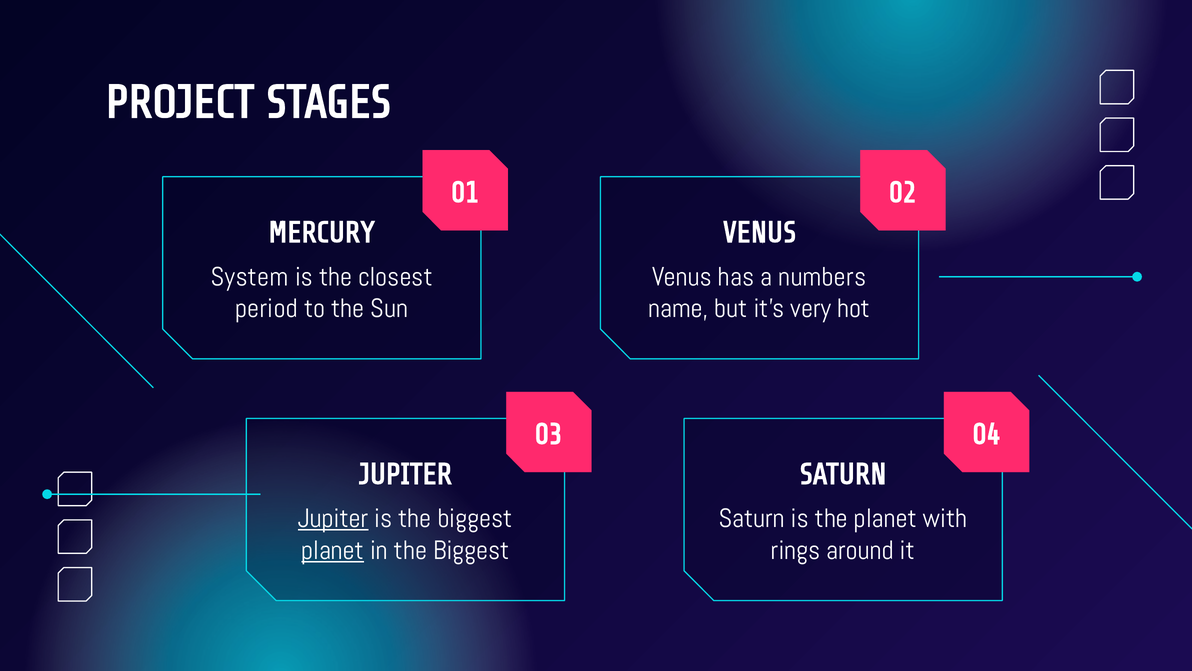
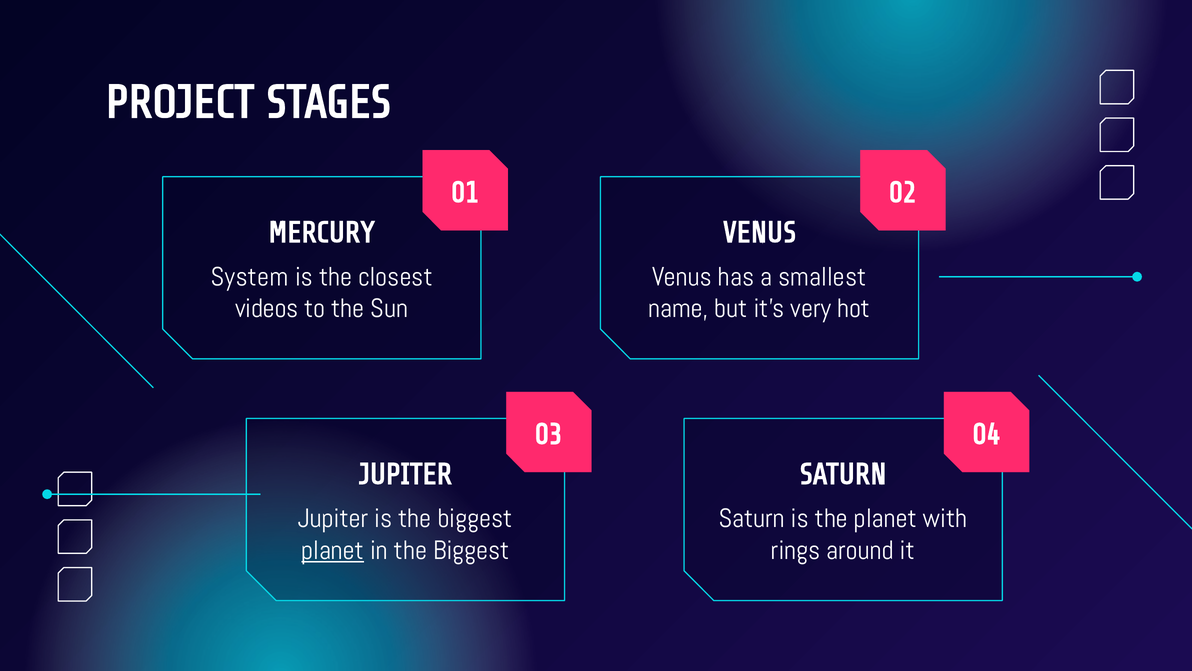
numbers: numbers -> smallest
period: period -> videos
Jupiter at (333, 518) underline: present -> none
